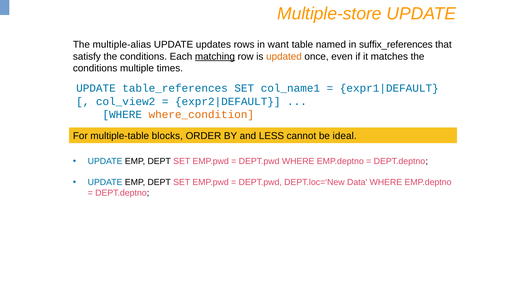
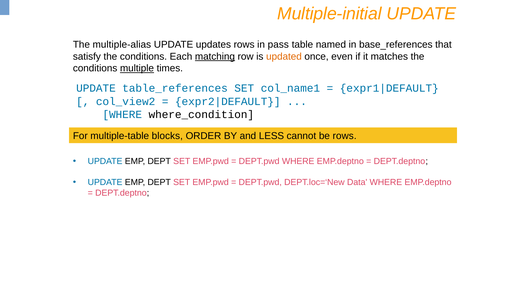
Multiple-store: Multiple-store -> Multiple-initial
want: want -> pass
suffix_references: suffix_references -> base_references
multiple underline: none -> present
where_condition colour: orange -> black
be ideal: ideal -> rows
